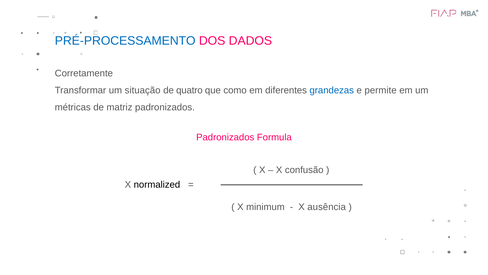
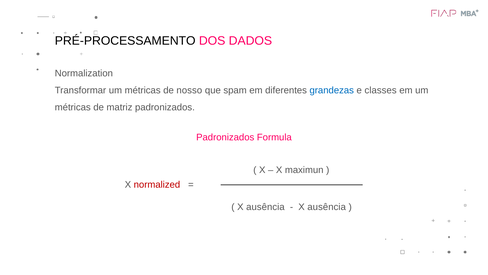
PRÉ-PROCESSAMENTO colour: blue -> black
Corretamente: Corretamente -> Normalization
Transformar um situação: situação -> métricas
quatro: quatro -> nosso
como: como -> spam
permite: permite -> classes
confusão: confusão -> maximun
normalized colour: black -> red
minimum at (265, 207): minimum -> ausência
